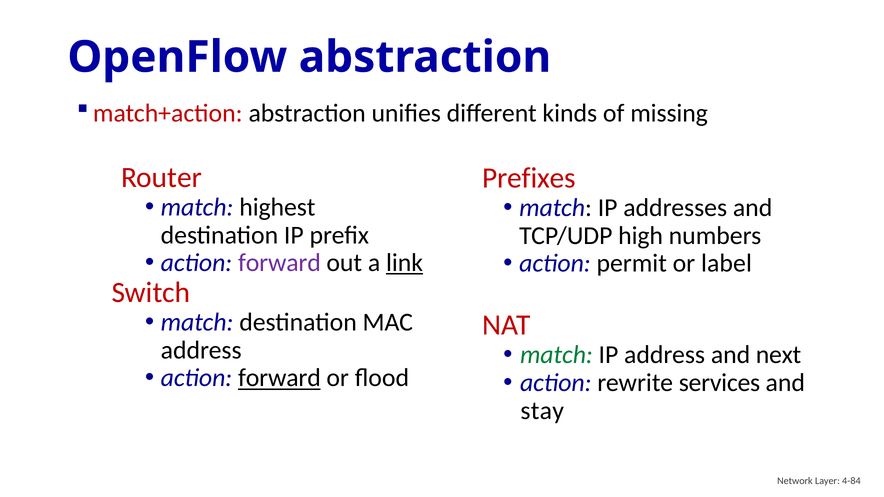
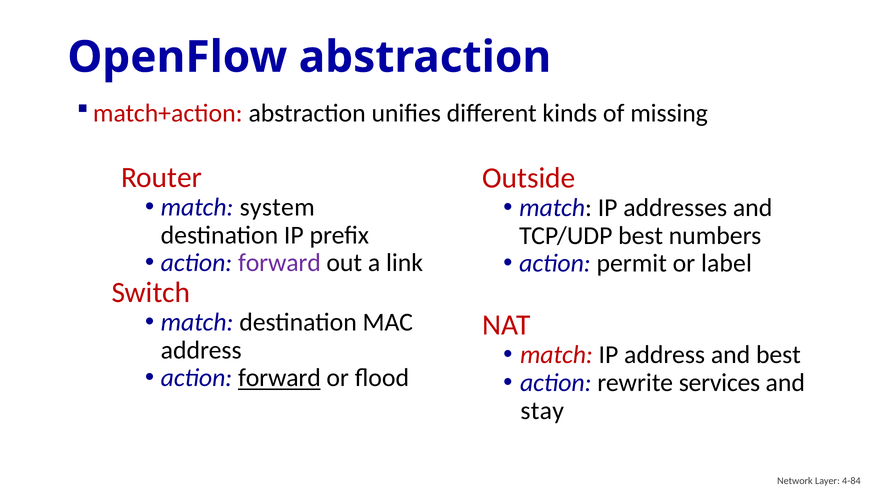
Prefixes: Prefixes -> Outside
highest: highest -> system
TCP/UDP high: high -> best
link underline: present -> none
match at (556, 355) colour: green -> red
and next: next -> best
